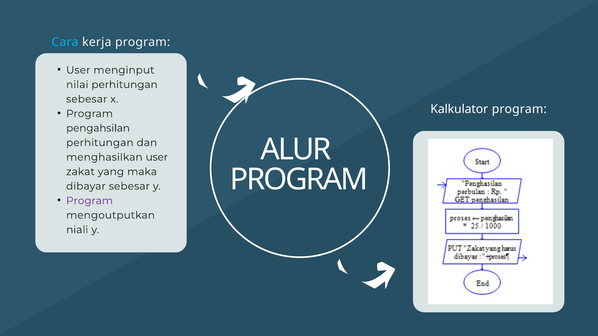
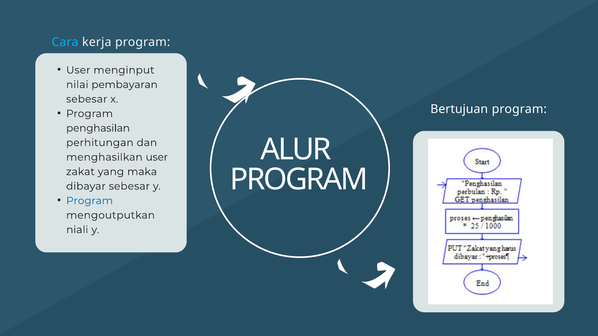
nilai perhitungan: perhitungan -> pembayaran
Kalkulator: Kalkulator -> Bertujuan
pengahsilan: pengahsilan -> penghasilan
Program at (90, 201) colour: purple -> blue
